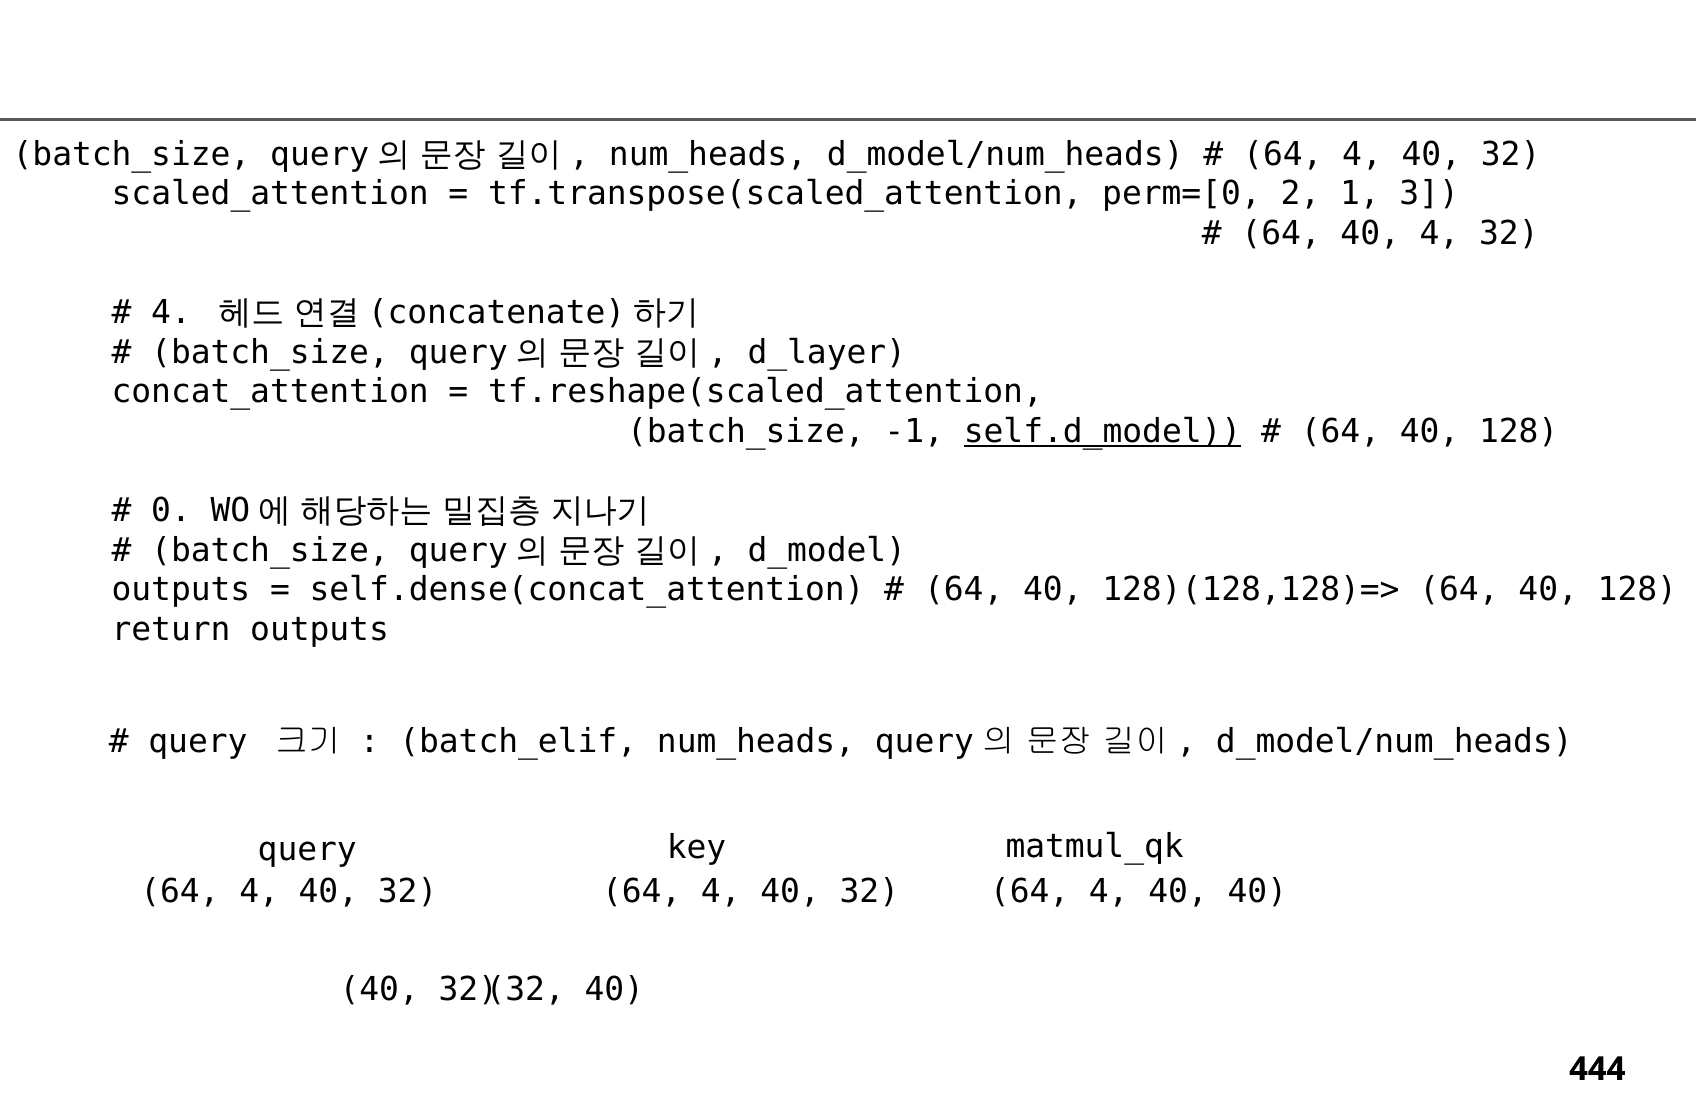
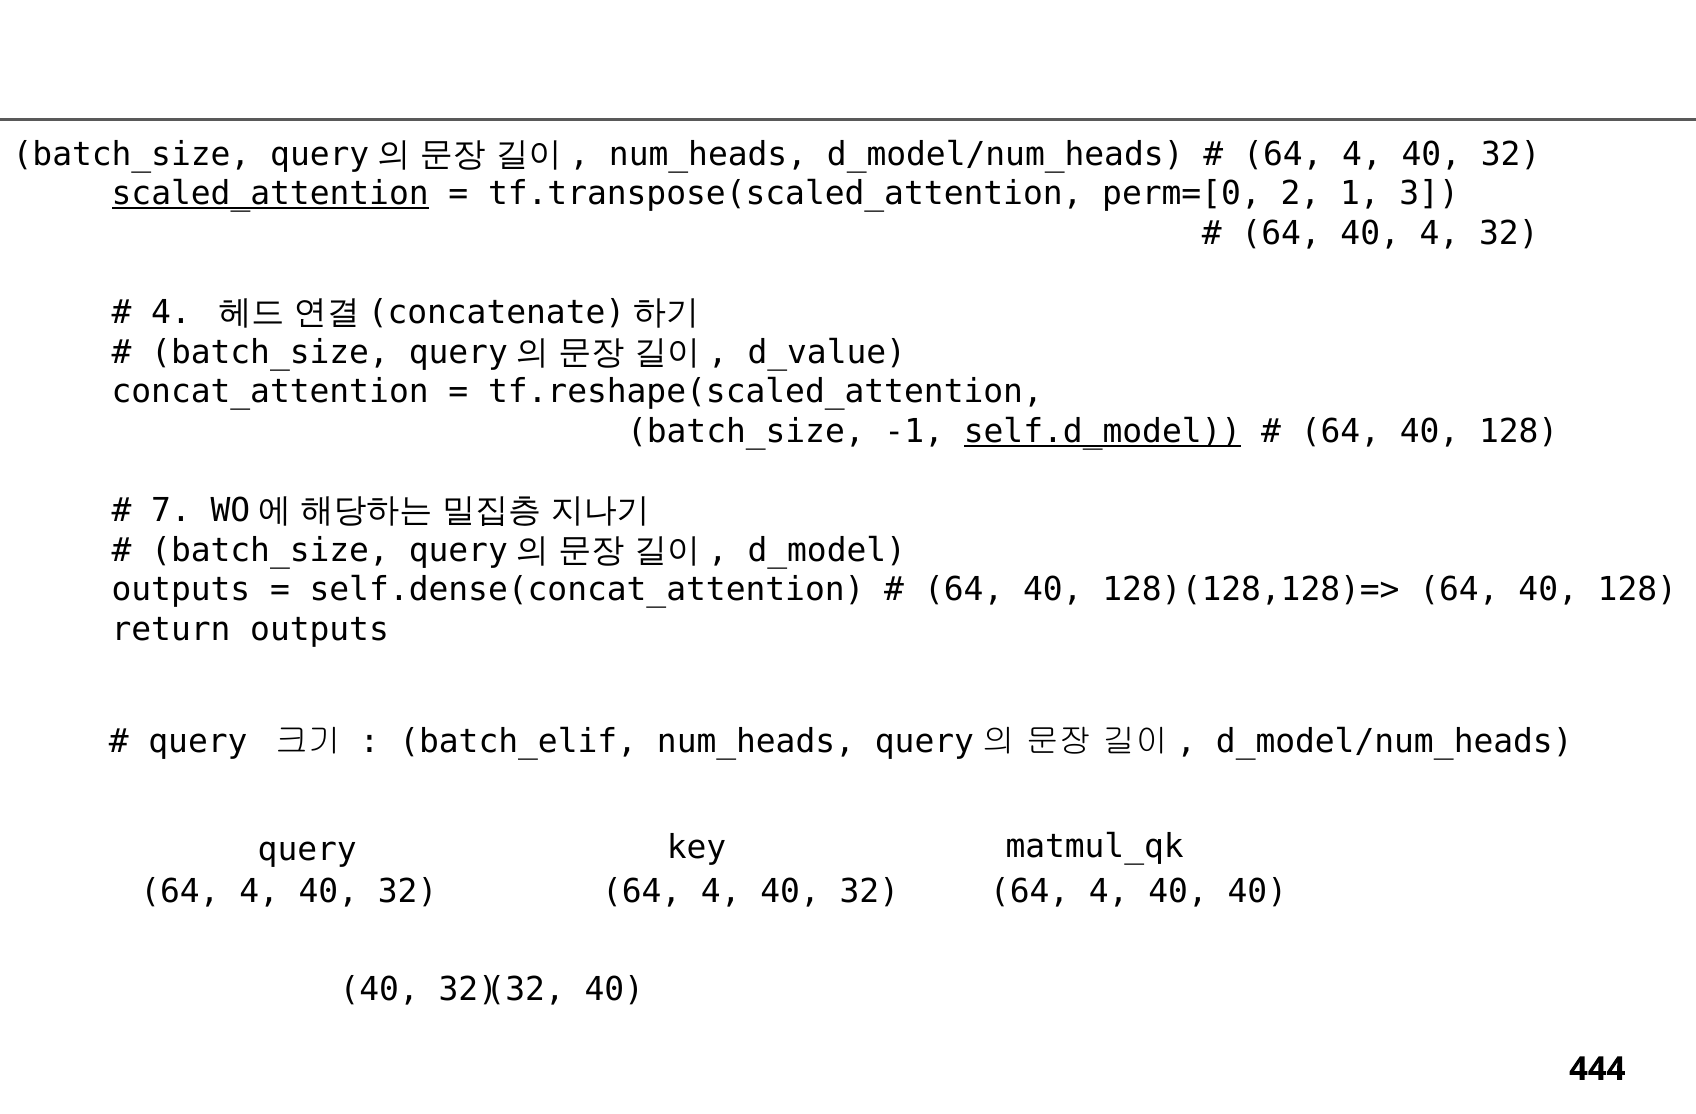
scaled_attention underline: none -> present
d_layer: d_layer -> d_value
0: 0 -> 7
